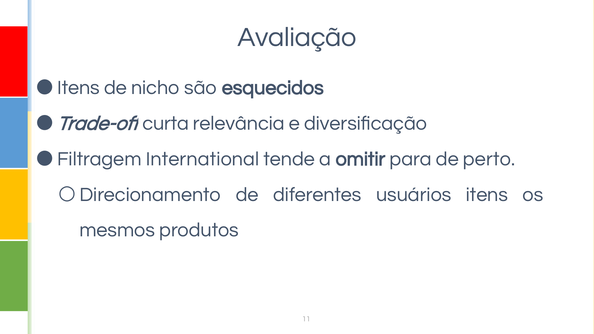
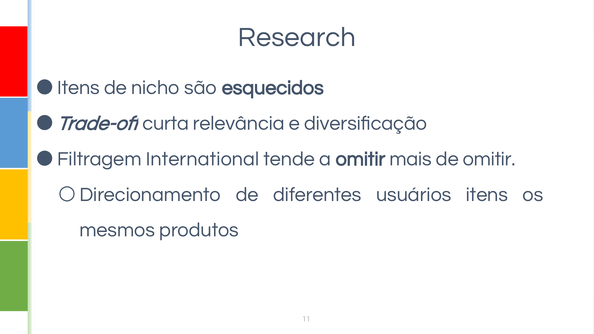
Avaliação: Avaliação -> Research
para: para -> mais
de perto: perto -> omitir
